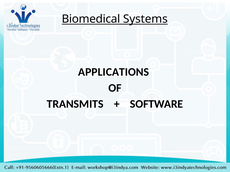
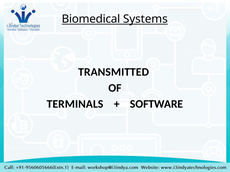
APPLICATIONS: APPLICATIONS -> TRANSMITTED
TRANSMITS: TRANSMITS -> TERMINALS
